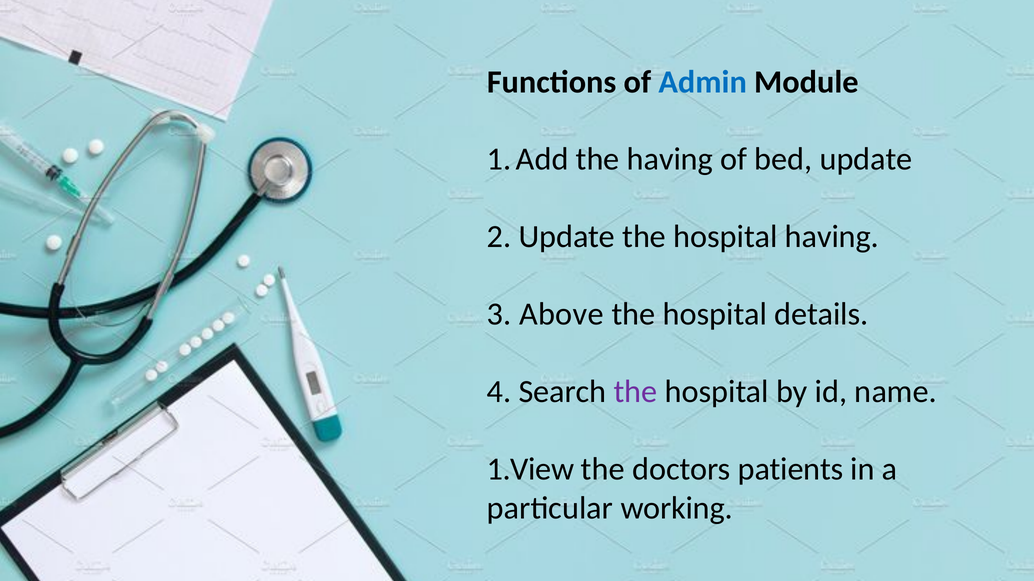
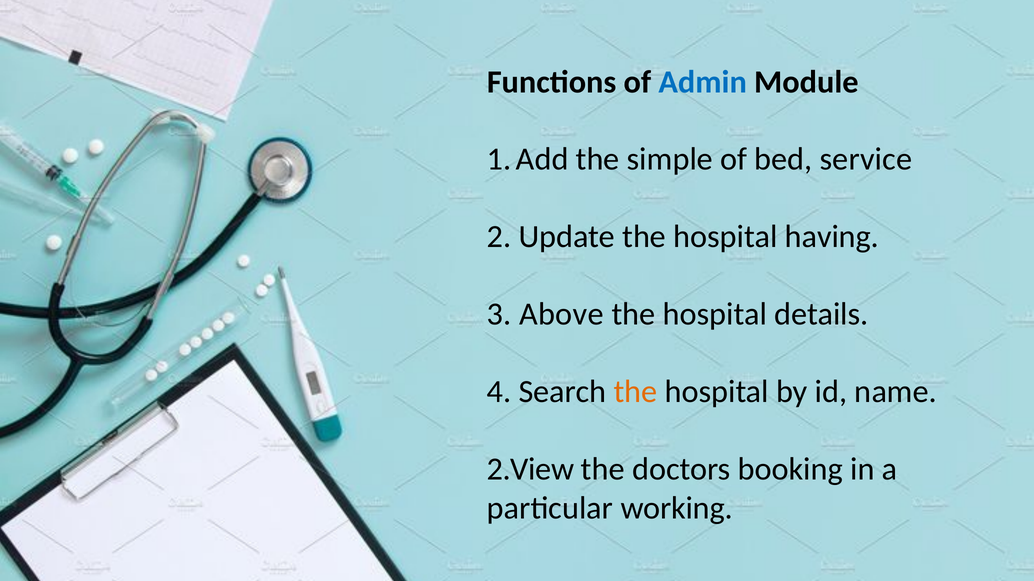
the having: having -> simple
bed update: update -> service
the at (635, 392) colour: purple -> orange
1.View: 1.View -> 2.View
patients: patients -> booking
